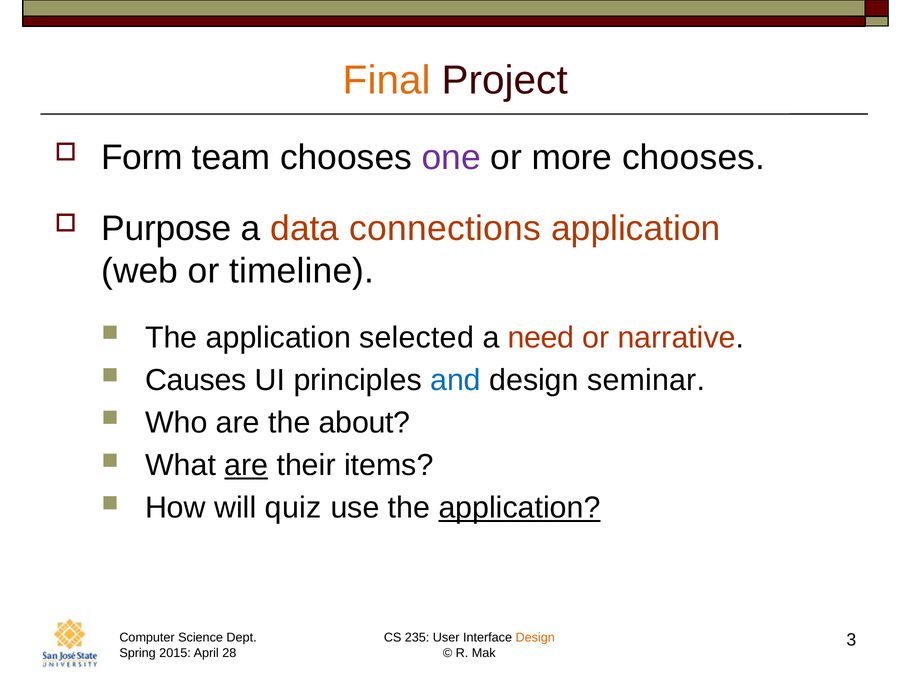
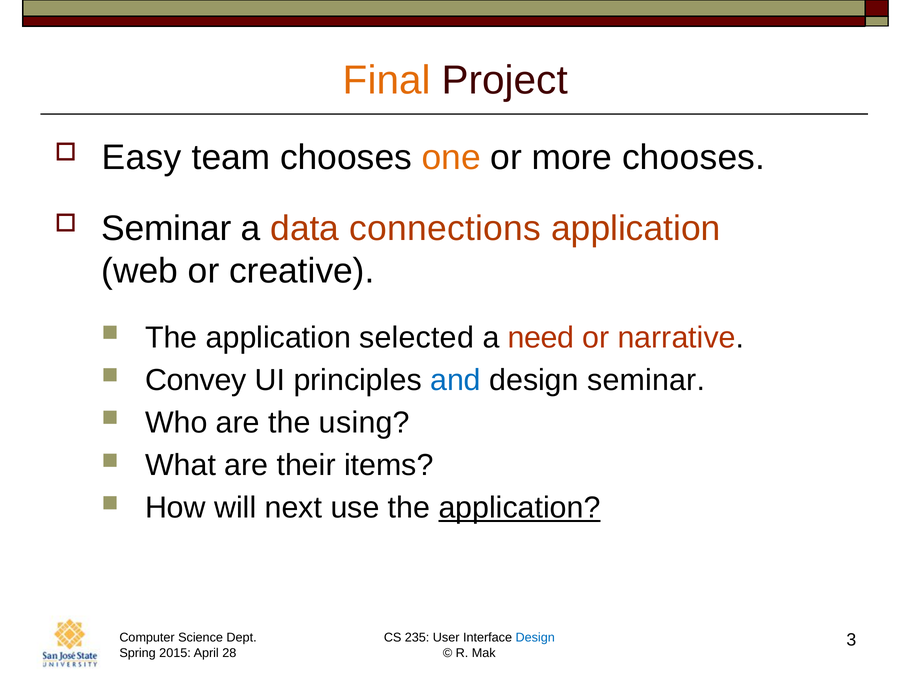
Form: Form -> Easy
one colour: purple -> orange
Purpose at (166, 228): Purpose -> Seminar
timeline: timeline -> creative
Causes: Causes -> Convey
about: about -> using
are at (246, 465) underline: present -> none
quiz: quiz -> next
Design at (535, 637) colour: orange -> blue
